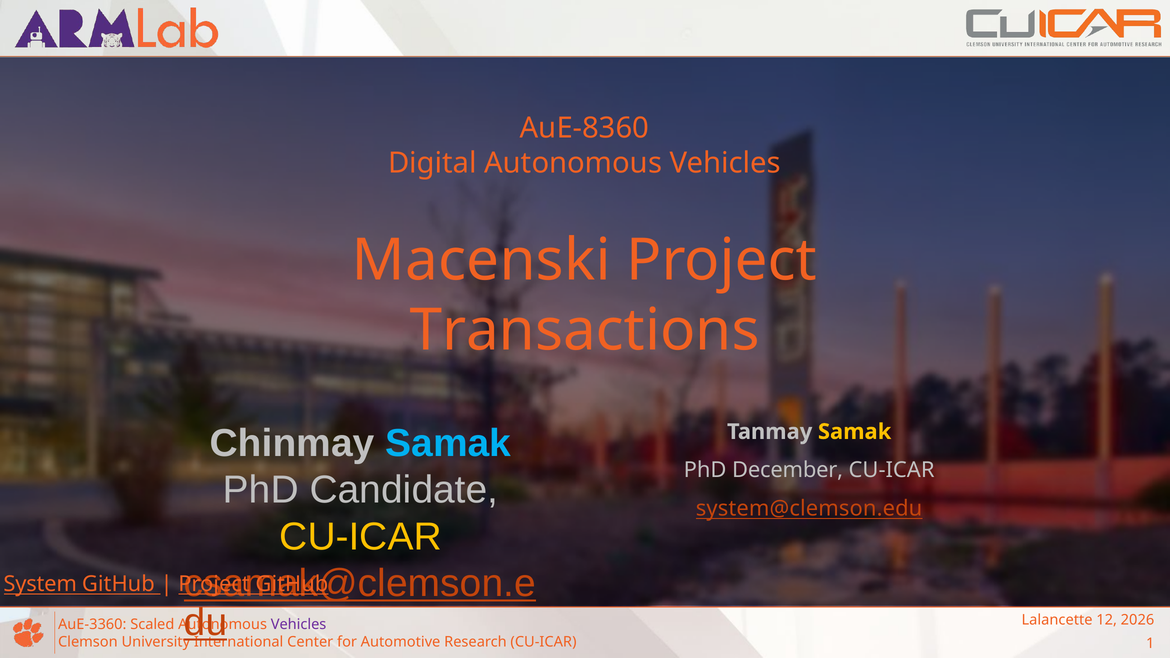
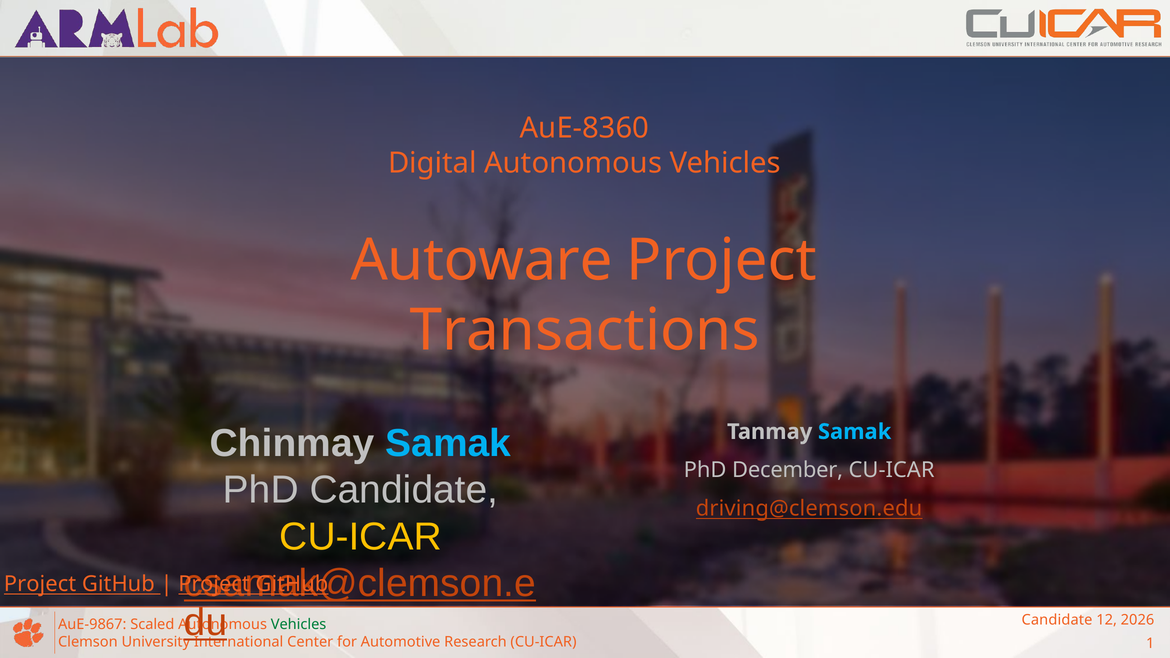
Macenski: Macenski -> Autoware
Samak at (855, 432) colour: yellow -> light blue
system@clemson.edu: system@clemson.edu -> driving@clemson.edu
System at (40, 584): System -> Project
Lalancette at (1057, 620): Lalancette -> Candidate
AuE-3360: AuE-3360 -> AuE-9867
Vehicles at (299, 625) colour: purple -> green
